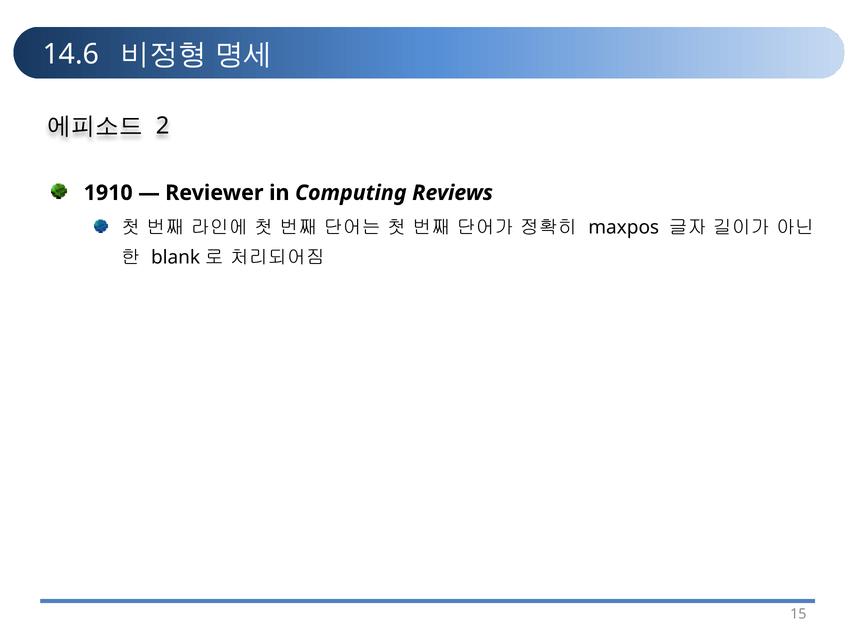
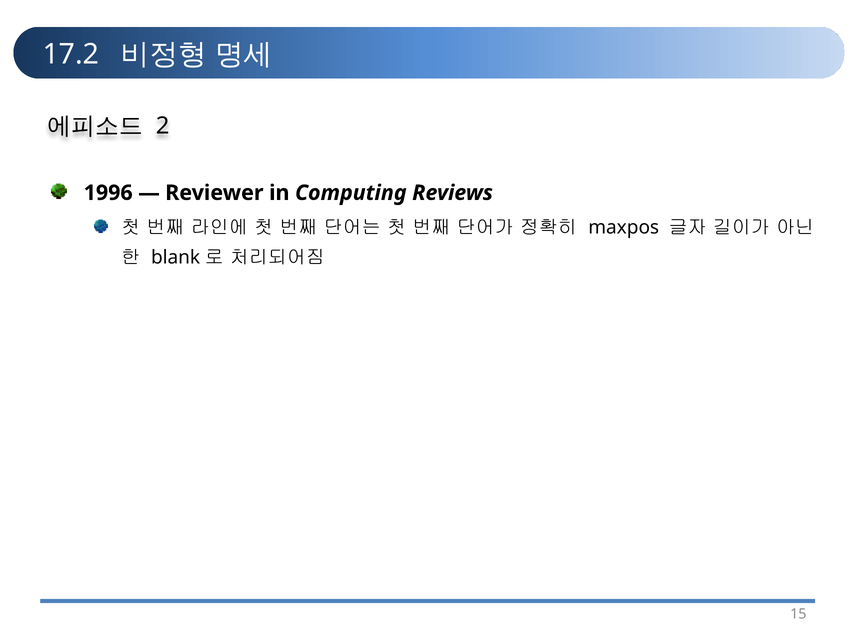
14.6: 14.6 -> 17.2
1910: 1910 -> 1996
